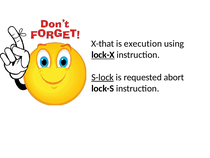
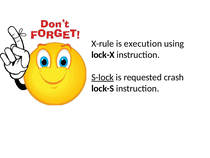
X-that: X-that -> X-rule
lock-X underline: present -> none
abort: abort -> crash
